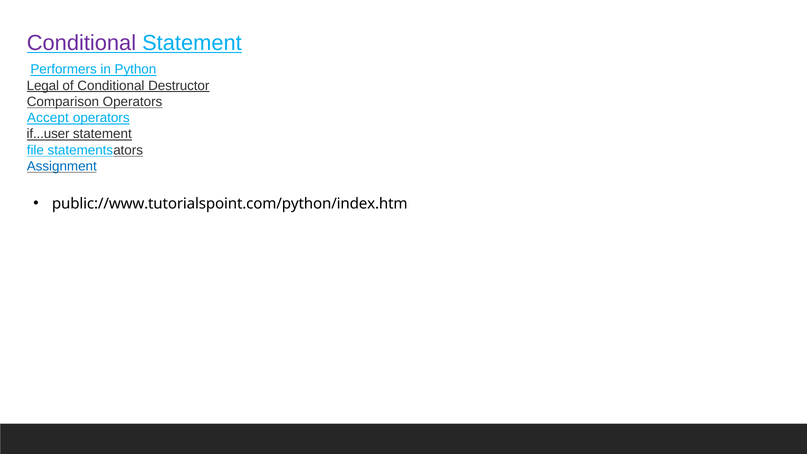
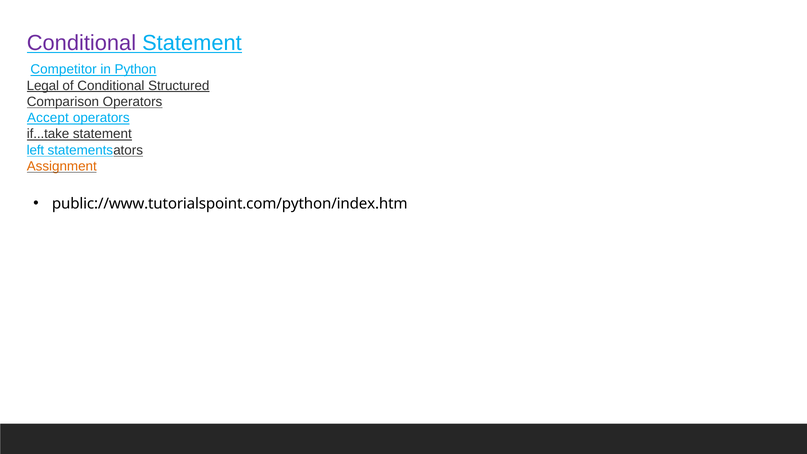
Performers: Performers -> Competitor
Destructor: Destructor -> Structured
if...user: if...user -> if...take
file: file -> left
Assignment colour: blue -> orange
